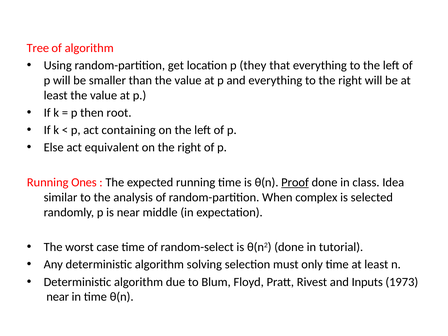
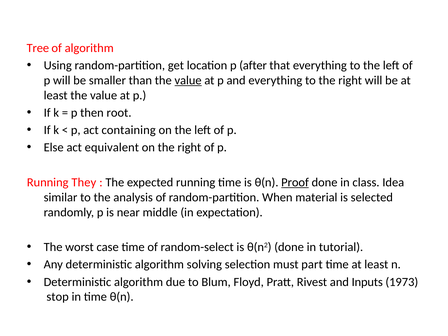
they: they -> after
value at (188, 80) underline: none -> present
Ones: Ones -> They
complex: complex -> material
only: only -> part
near at (58, 297): near -> stop
